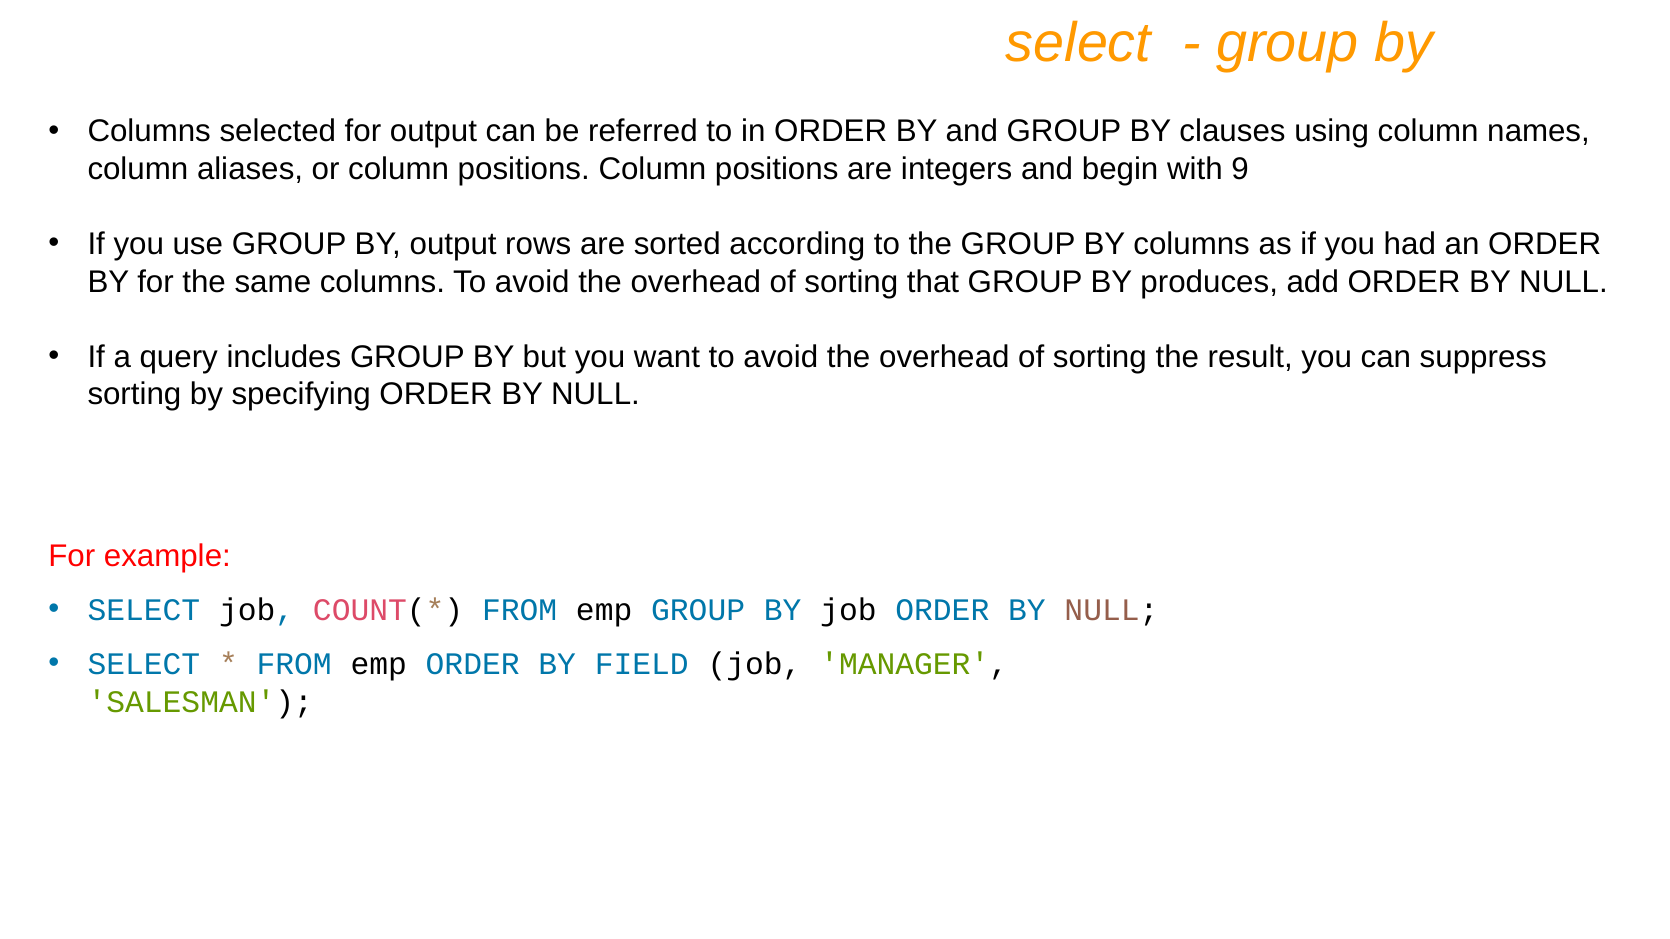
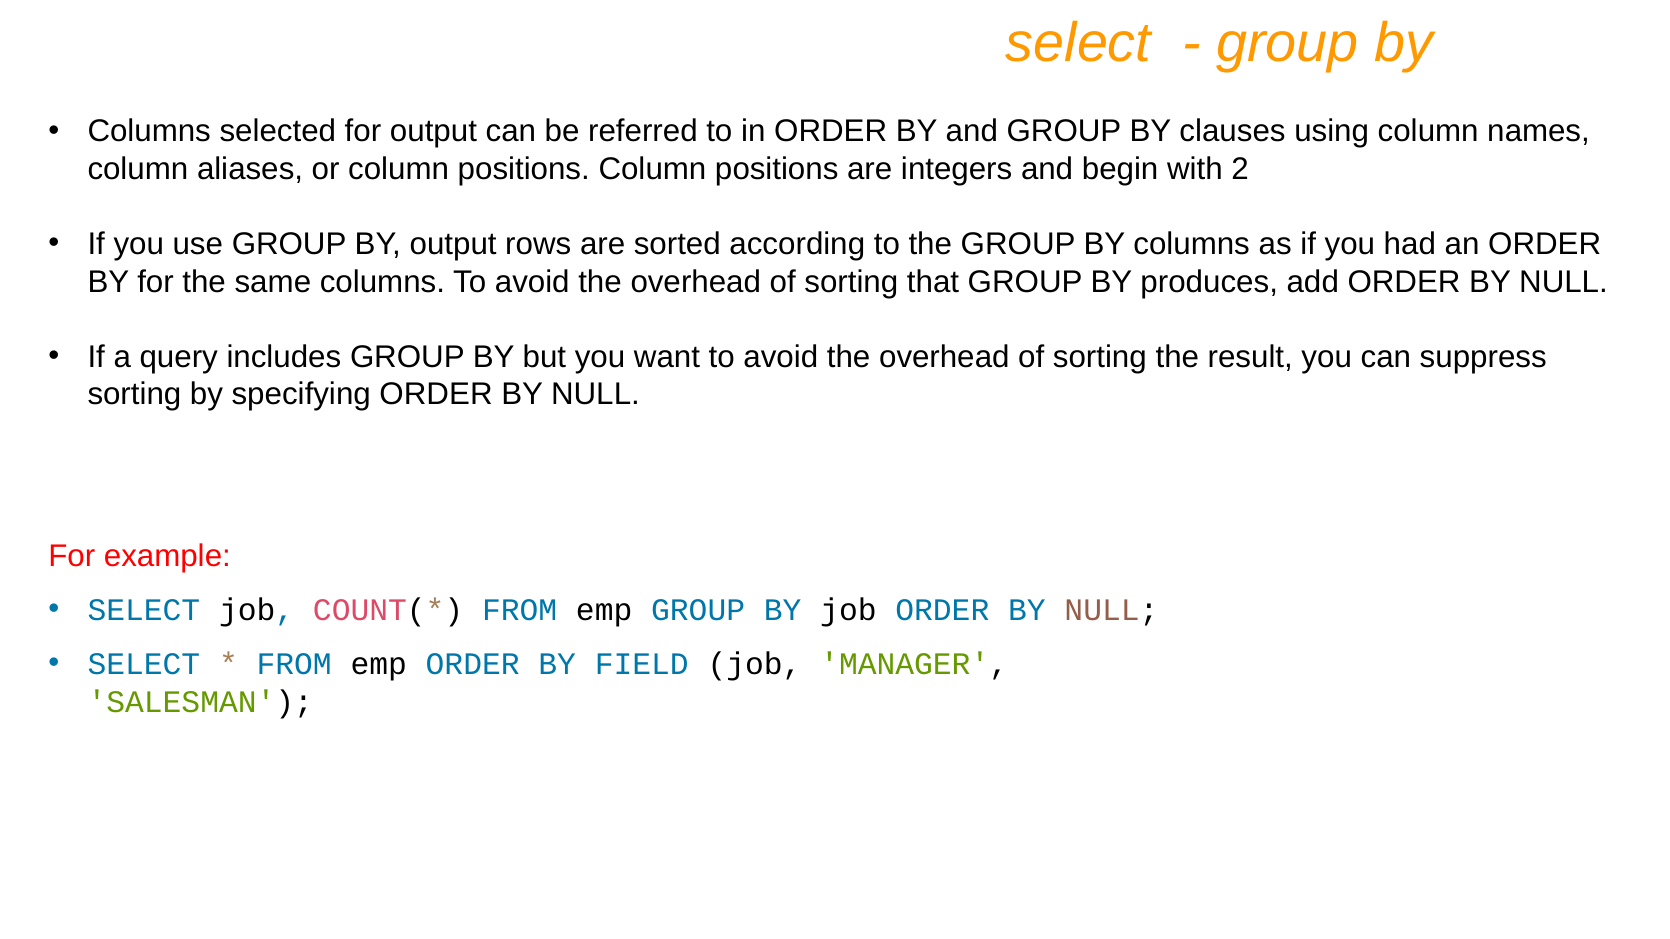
9: 9 -> 2
